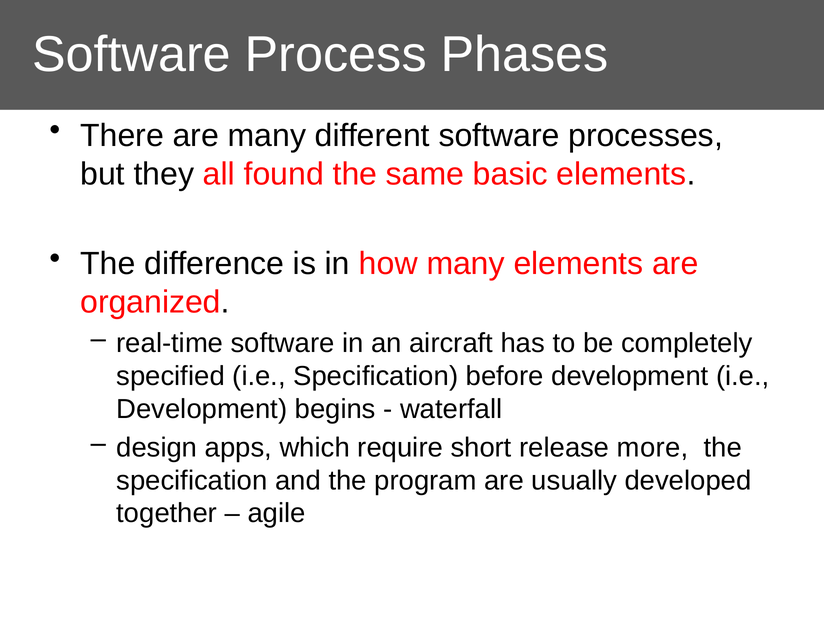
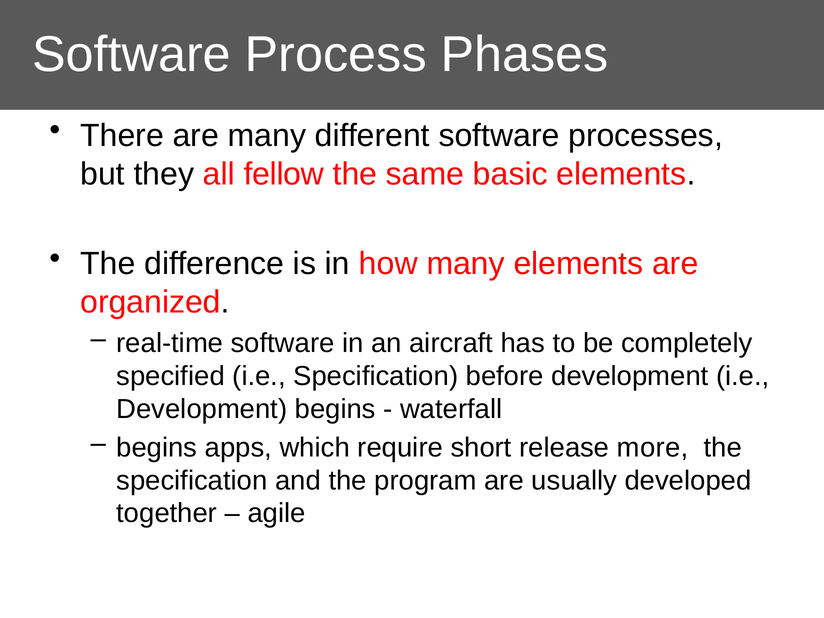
found: found -> fellow
design at (157, 447): design -> begins
